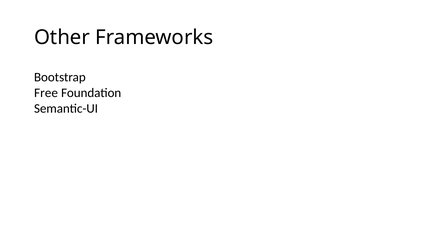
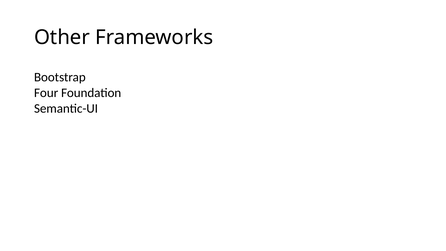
Free: Free -> Four
